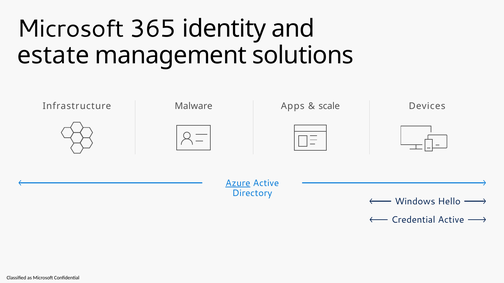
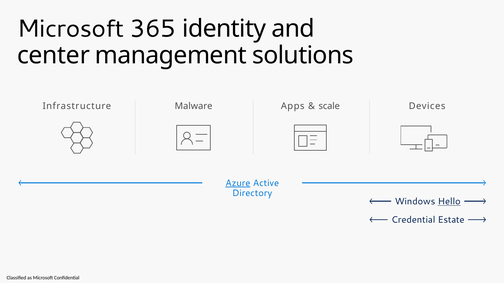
estate: estate -> center
Hello underline: none -> present
Credential Active: Active -> Estate
